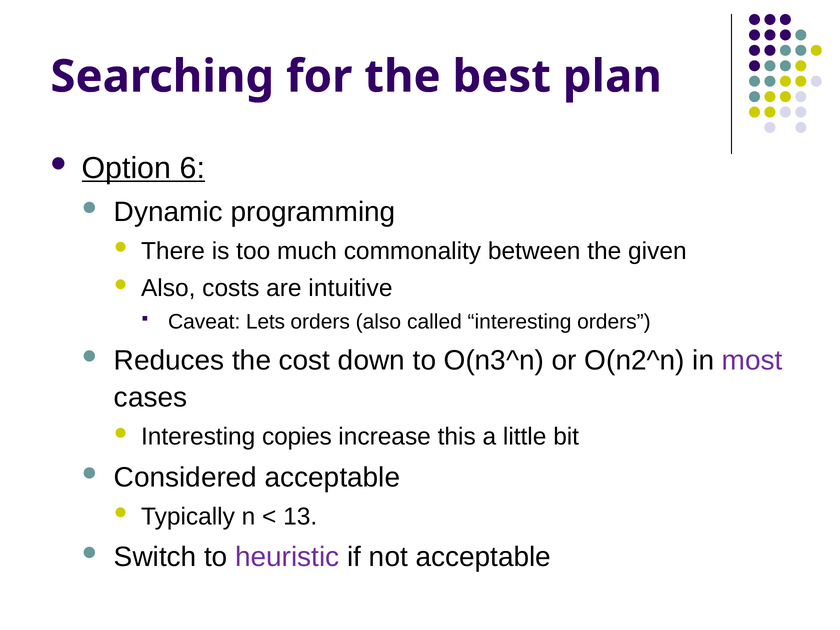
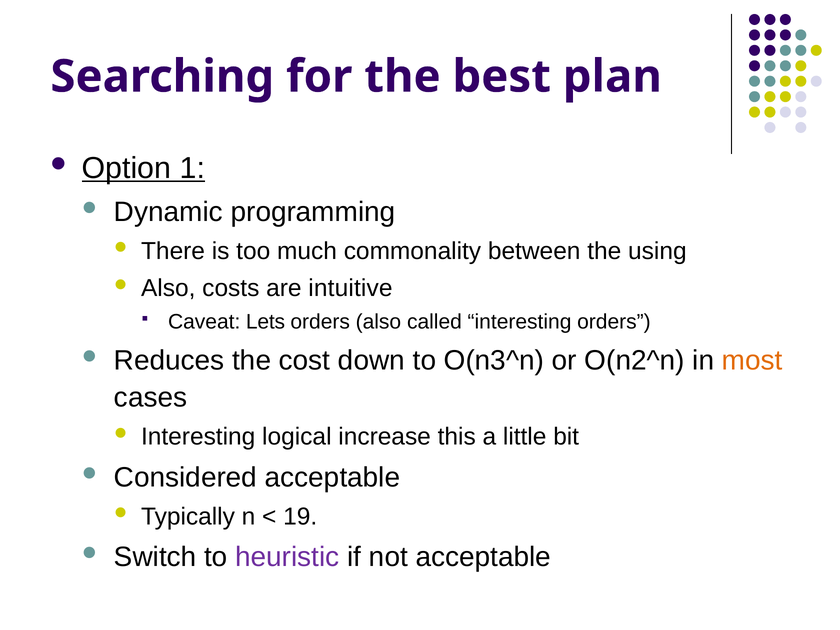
6: 6 -> 1
given: given -> using
most colour: purple -> orange
copies: copies -> logical
13: 13 -> 19
